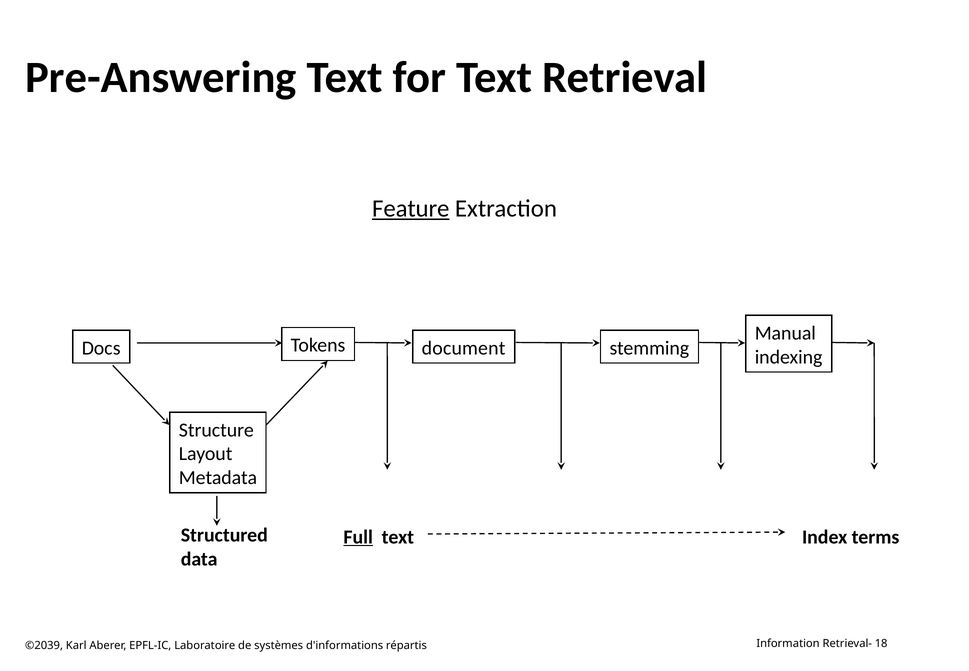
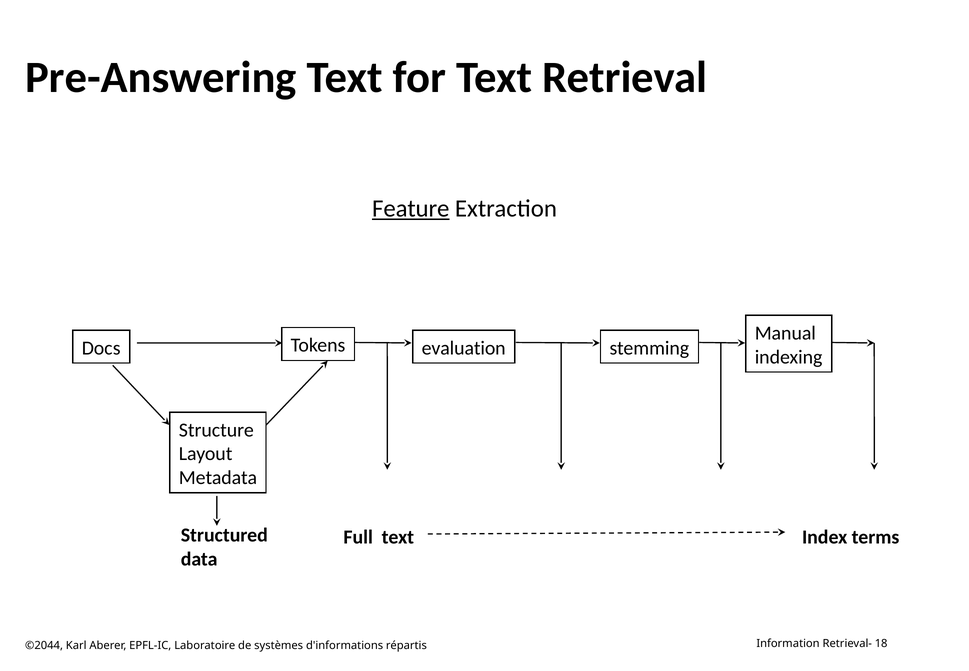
document: document -> evaluation
Full underline: present -> none
©2039: ©2039 -> ©2044
